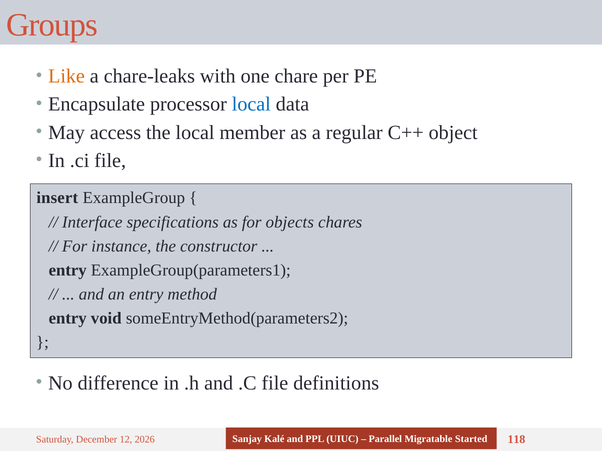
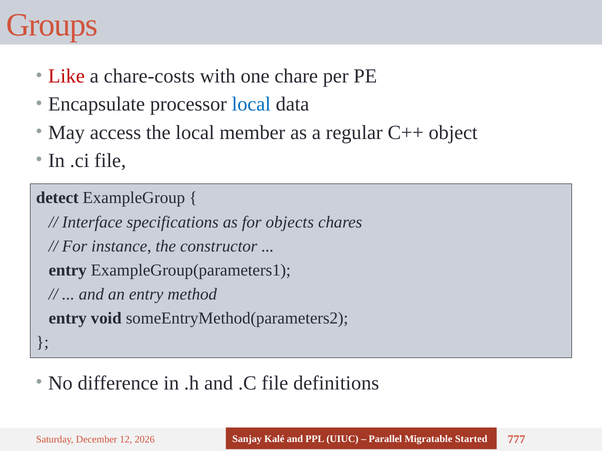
Like colour: orange -> red
chare-leaks: chare-leaks -> chare-costs
insert: insert -> detect
118: 118 -> 777
